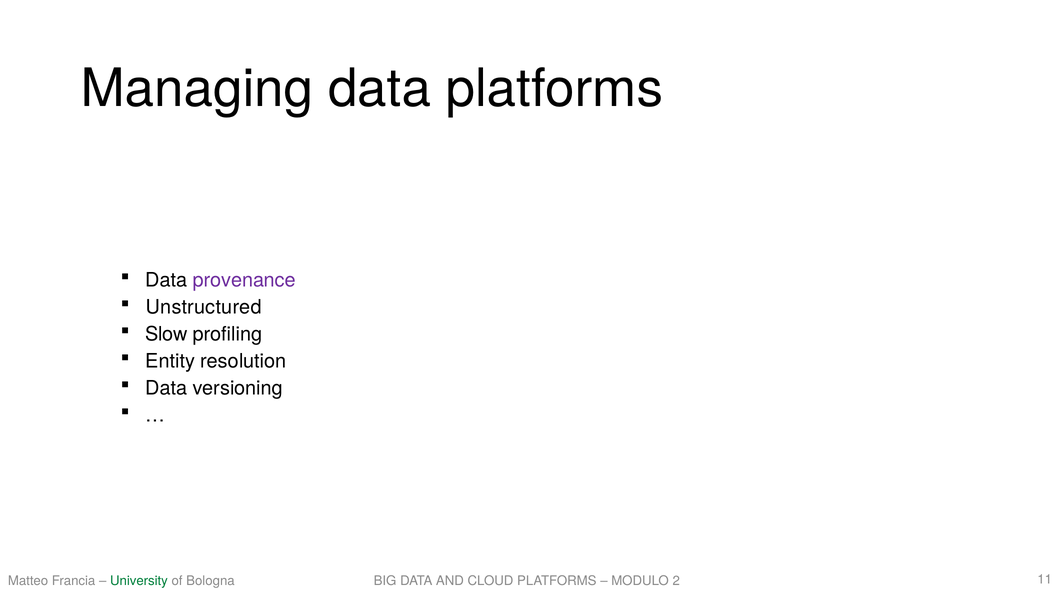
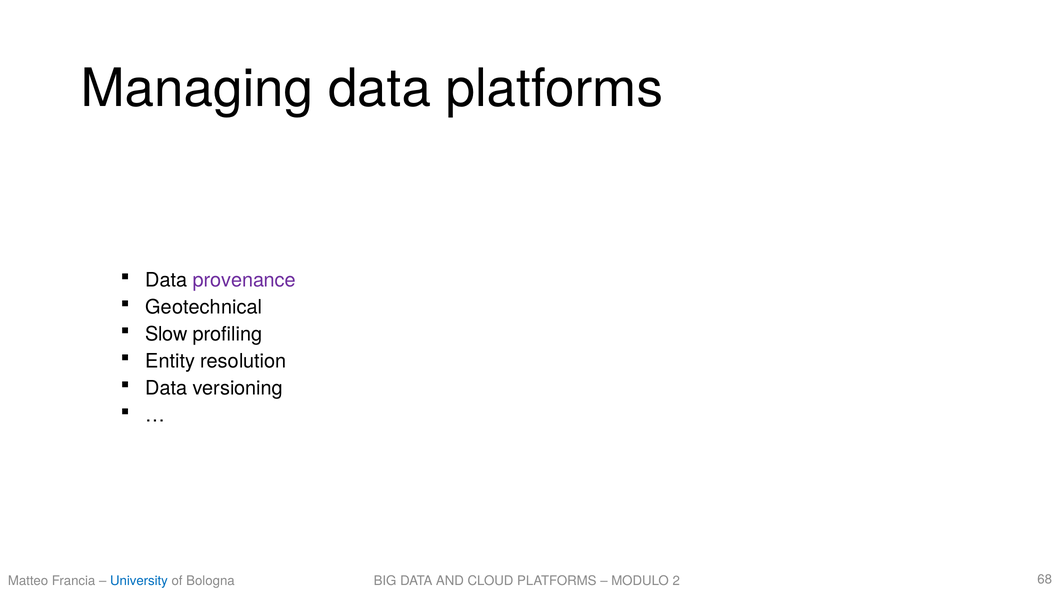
Unstructured: Unstructured -> Geotechnical
University colour: green -> blue
11: 11 -> 68
